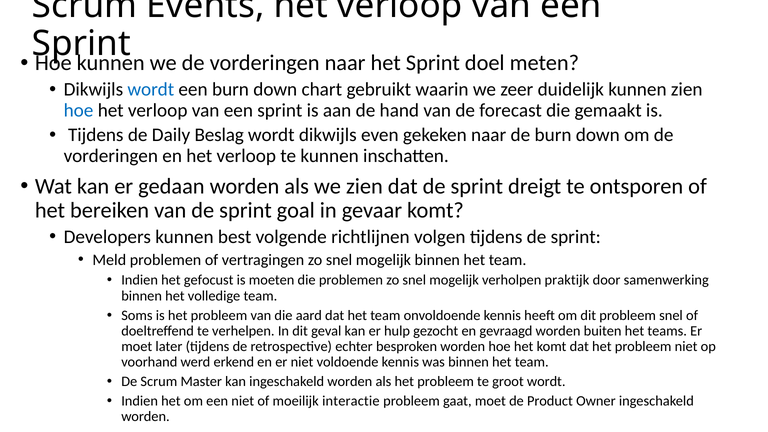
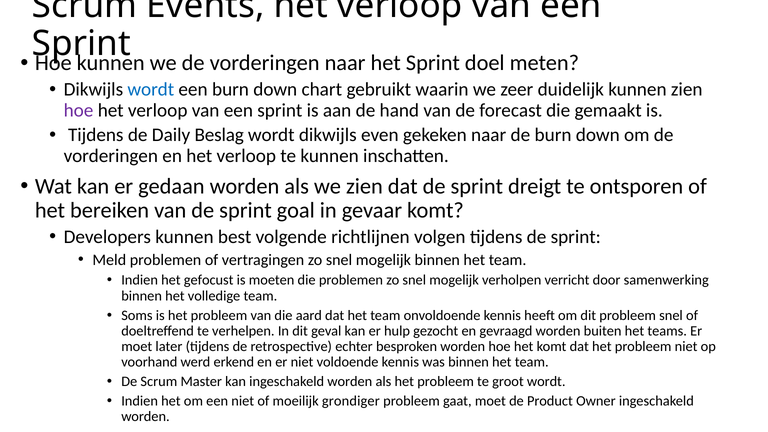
hoe at (79, 110) colour: blue -> purple
praktijk: praktijk -> verricht
interactie: interactie -> grondiger
